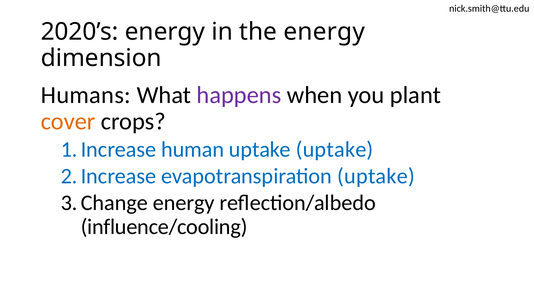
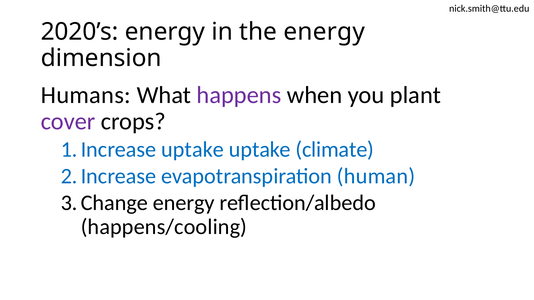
cover colour: orange -> purple
human at (193, 150): human -> uptake
uptake uptake: uptake -> climate
evapotranspiration uptake: uptake -> human
influence/cooling: influence/cooling -> happens/cooling
